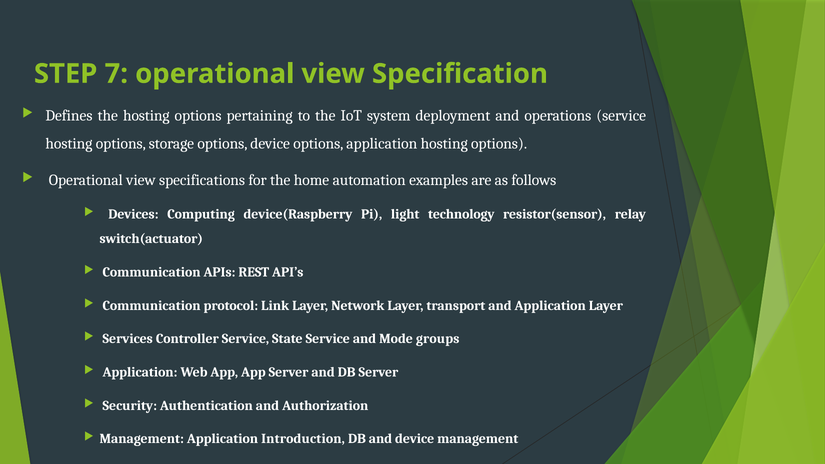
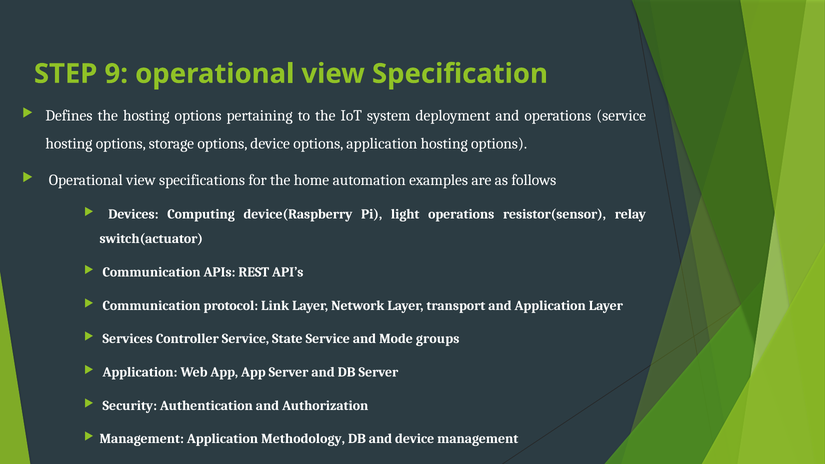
7: 7 -> 9
light technology: technology -> operations
Introduction: Introduction -> Methodology
